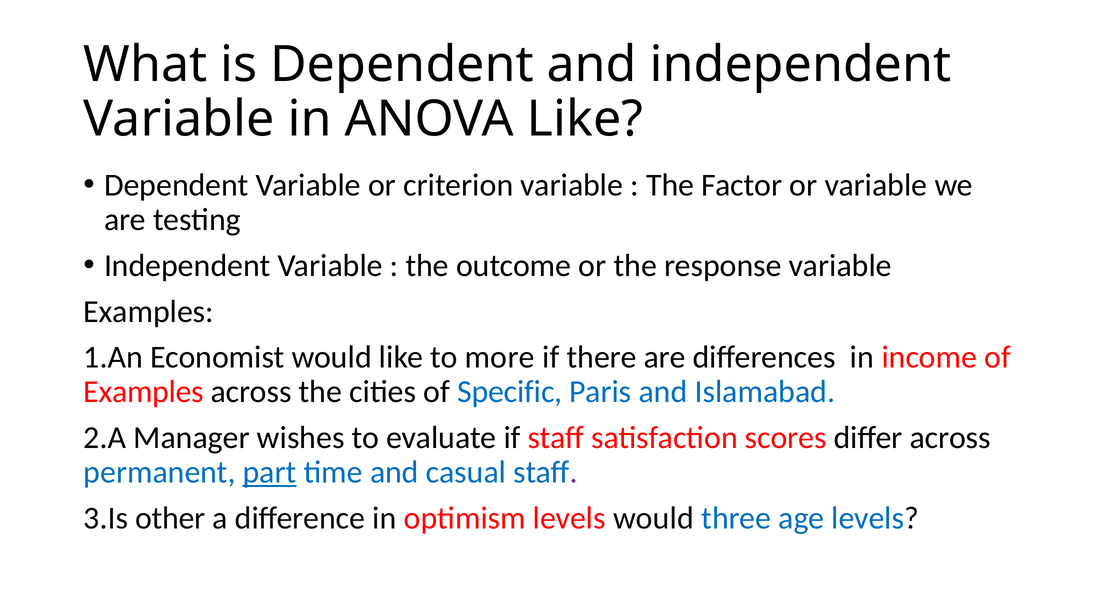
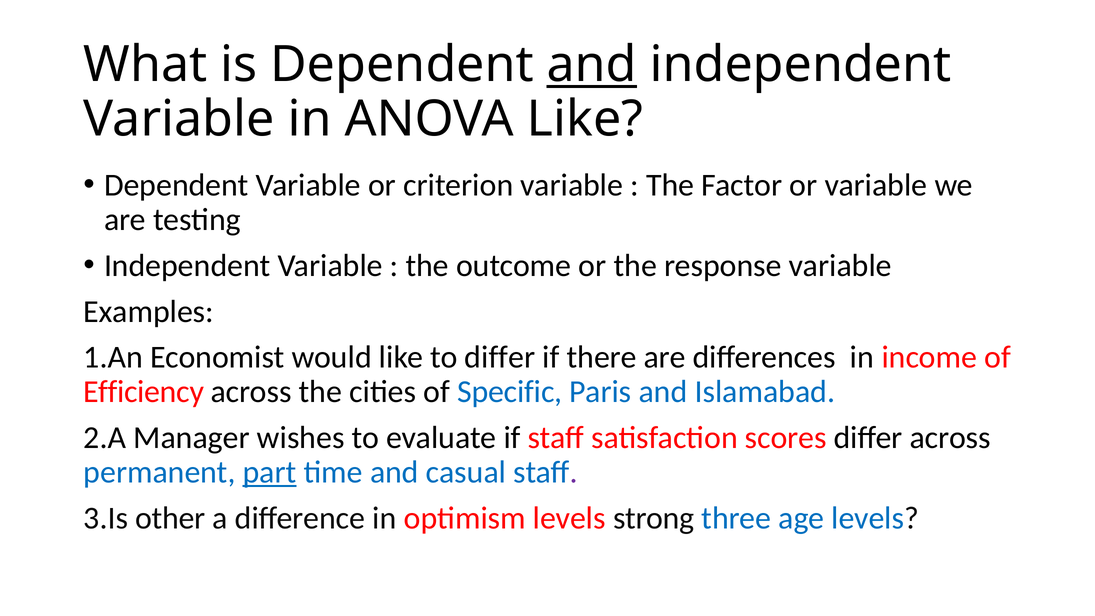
and at (592, 65) underline: none -> present
to more: more -> differ
Examples at (144, 392): Examples -> Efficiency
levels would: would -> strong
